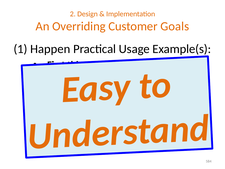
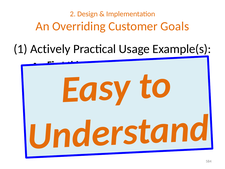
Happen: Happen -> Actively
